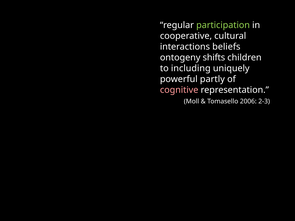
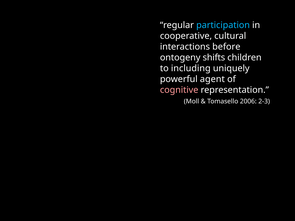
participation colour: light green -> light blue
beliefs: beliefs -> before
partly: partly -> agent
